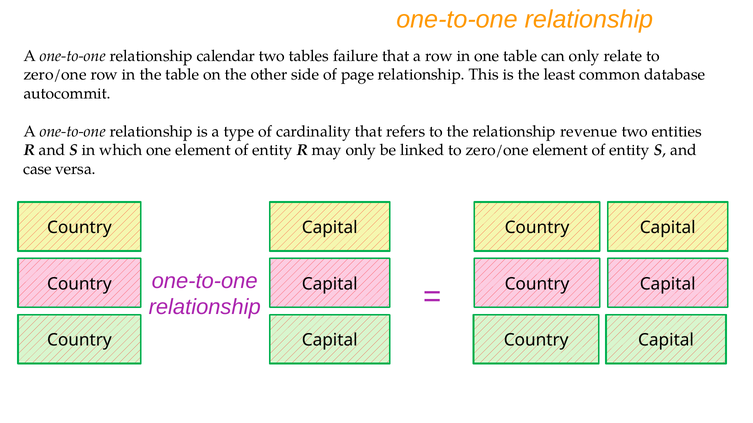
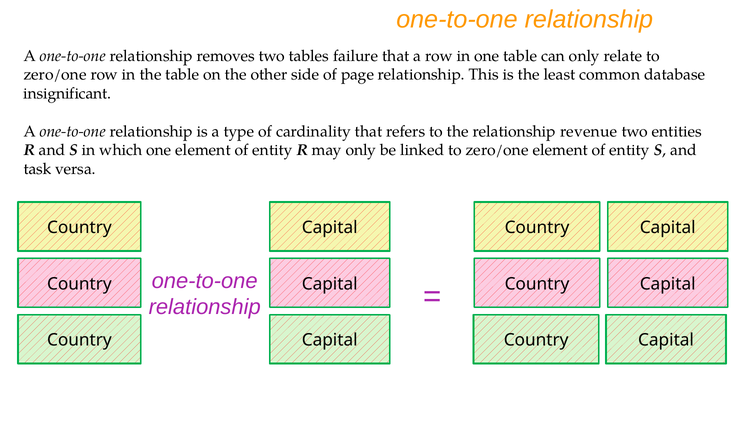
calendar: calendar -> removes
autocommit: autocommit -> insignificant
case: case -> task
